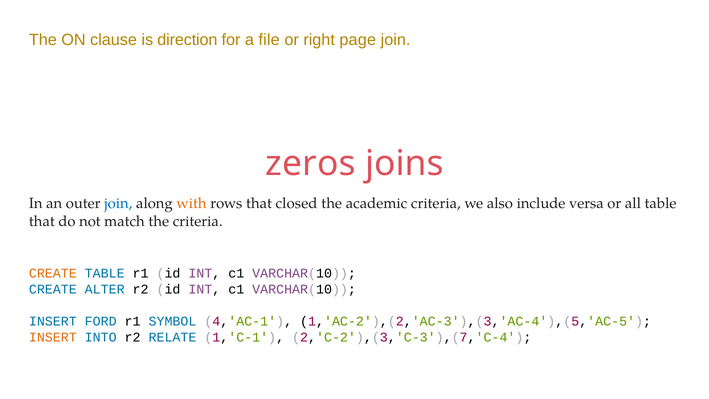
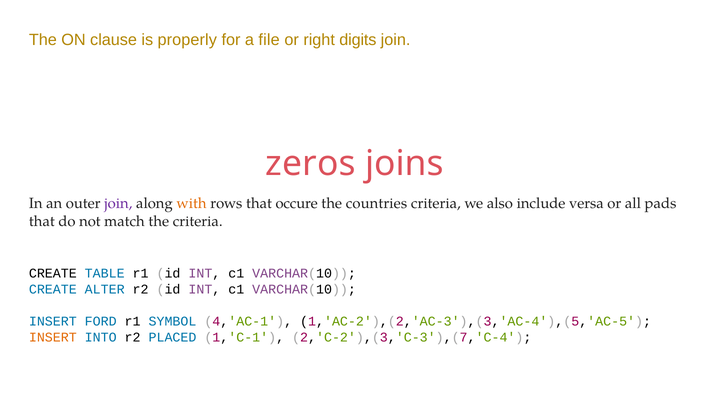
direction: direction -> properly
page: page -> digits
join at (118, 203) colour: blue -> purple
closed: closed -> occure
academic: academic -> countries
all table: table -> pads
CREATE at (53, 273) colour: orange -> black
RELATE: RELATE -> PLACED
